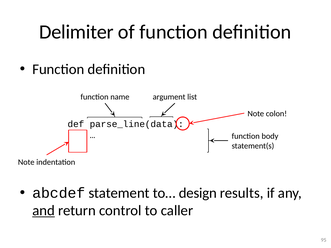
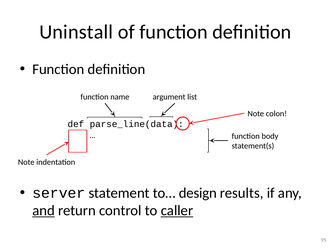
Delimiter: Delimiter -> Uninstall
abcdef: abcdef -> server
caller underline: none -> present
